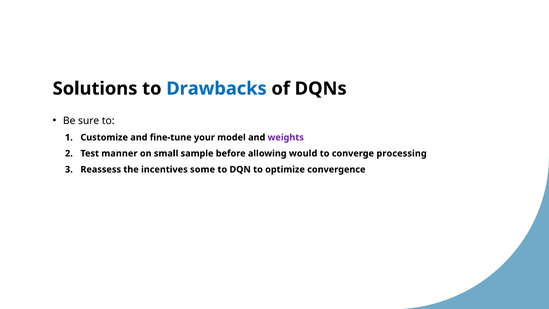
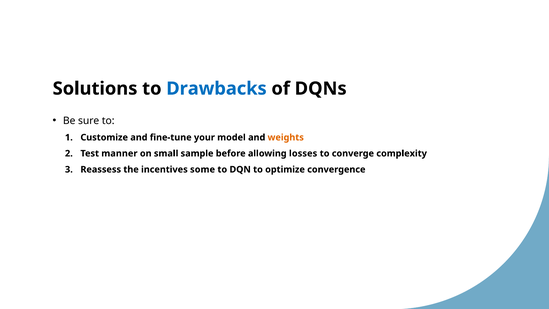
weights colour: purple -> orange
would: would -> losses
processing: processing -> complexity
